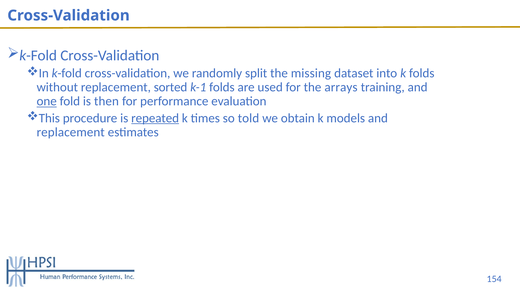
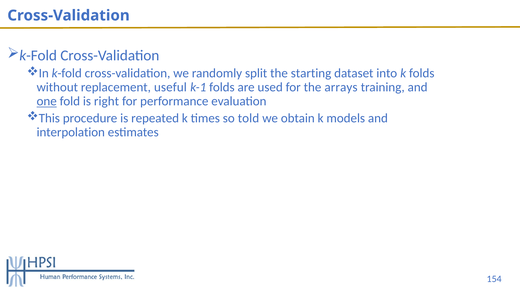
missing: missing -> starting
sorted: sorted -> useful
then: then -> right
repeated underline: present -> none
replacement at (71, 132): replacement -> interpolation
